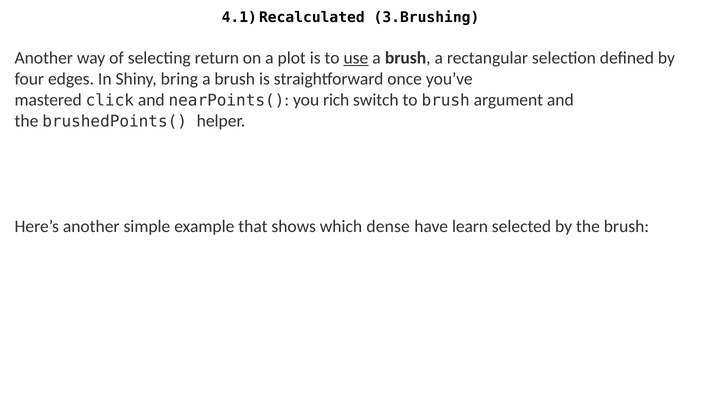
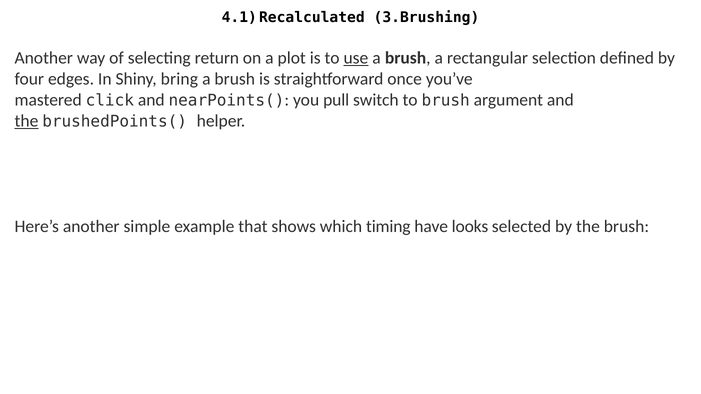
rich: rich -> pull
the at (26, 121) underline: none -> present
dense: dense -> timing
learn: learn -> looks
